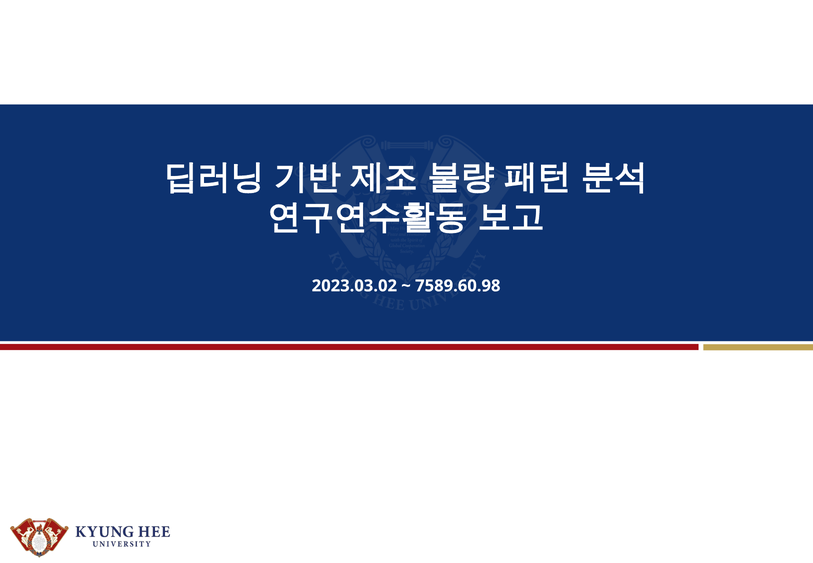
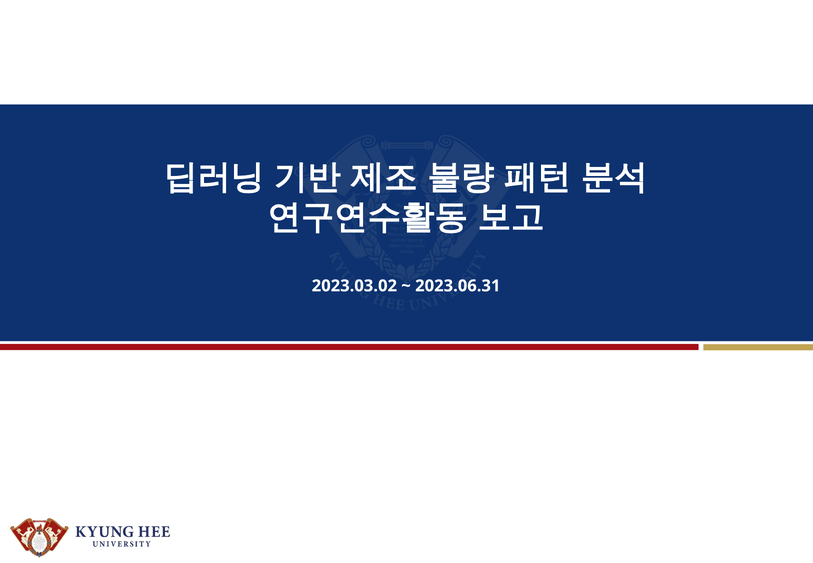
7589.60.98: 7589.60.98 -> 2023.06.31
